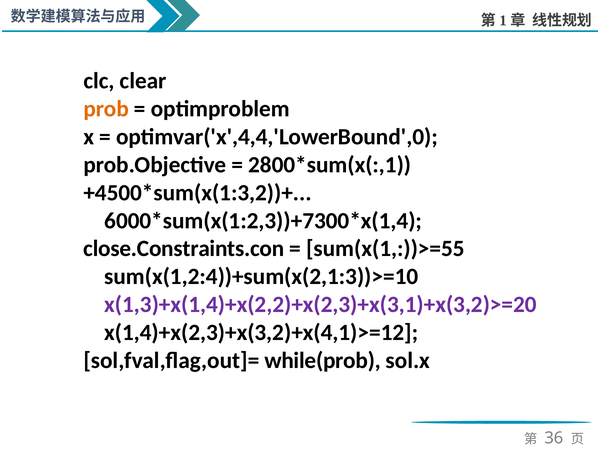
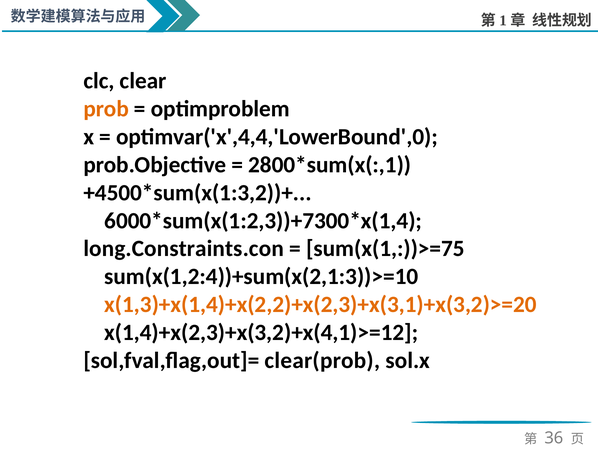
close.Constraints.con: close.Constraints.con -> long.Constraints.con
sum(x(1,:))>=55: sum(x(1,:))>=55 -> sum(x(1,:))>=75
x(1,3)+x(1,4)+x(2,2)+x(2,3)+x(3,1)+x(3,2)>=20 colour: purple -> orange
while(prob: while(prob -> clear(prob
